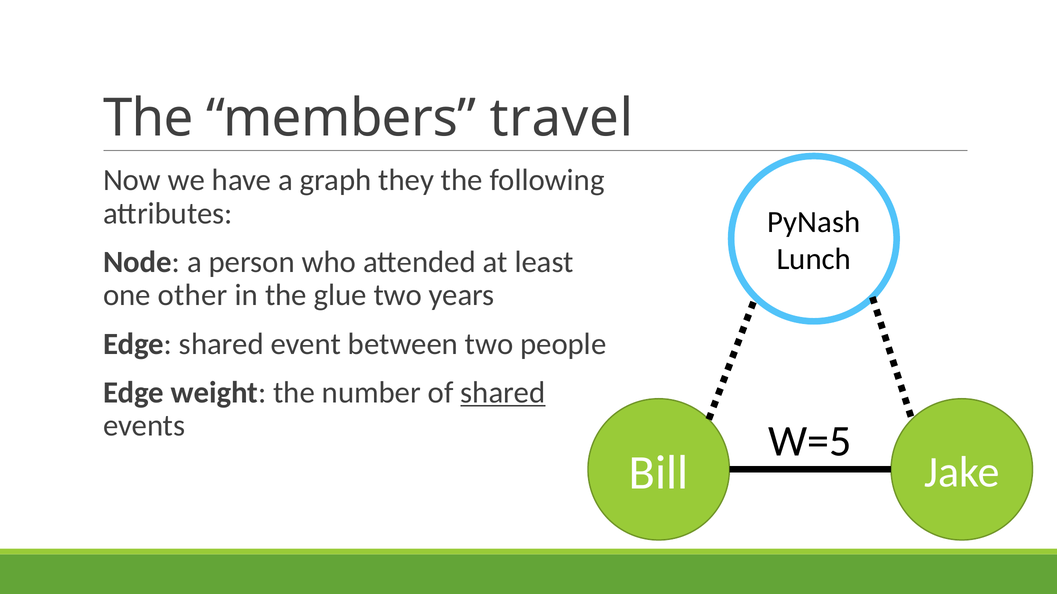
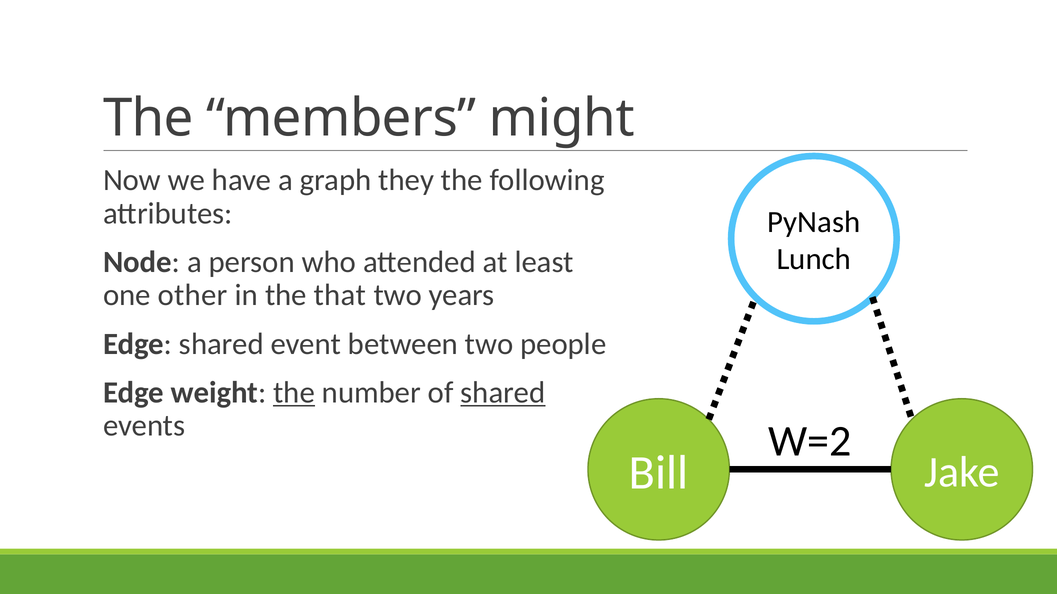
travel: travel -> might
glue: glue -> that
the at (294, 393) underline: none -> present
W=5: W=5 -> W=2
